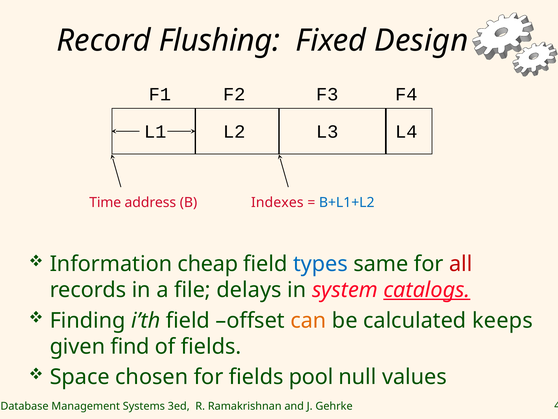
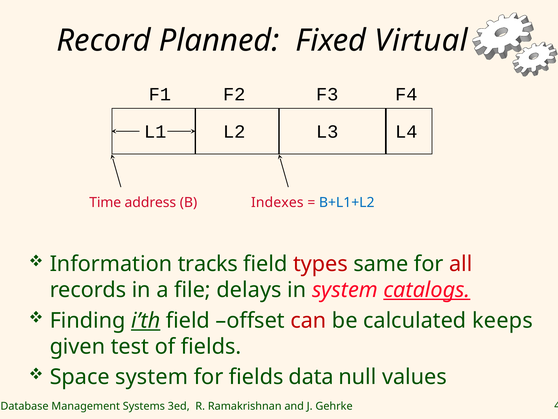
Flushing: Flushing -> Planned
Design: Design -> Virtual
cheap: cheap -> tracks
types colour: blue -> red
i’th underline: none -> present
can colour: orange -> red
find: find -> test
Space chosen: chosen -> system
pool: pool -> data
